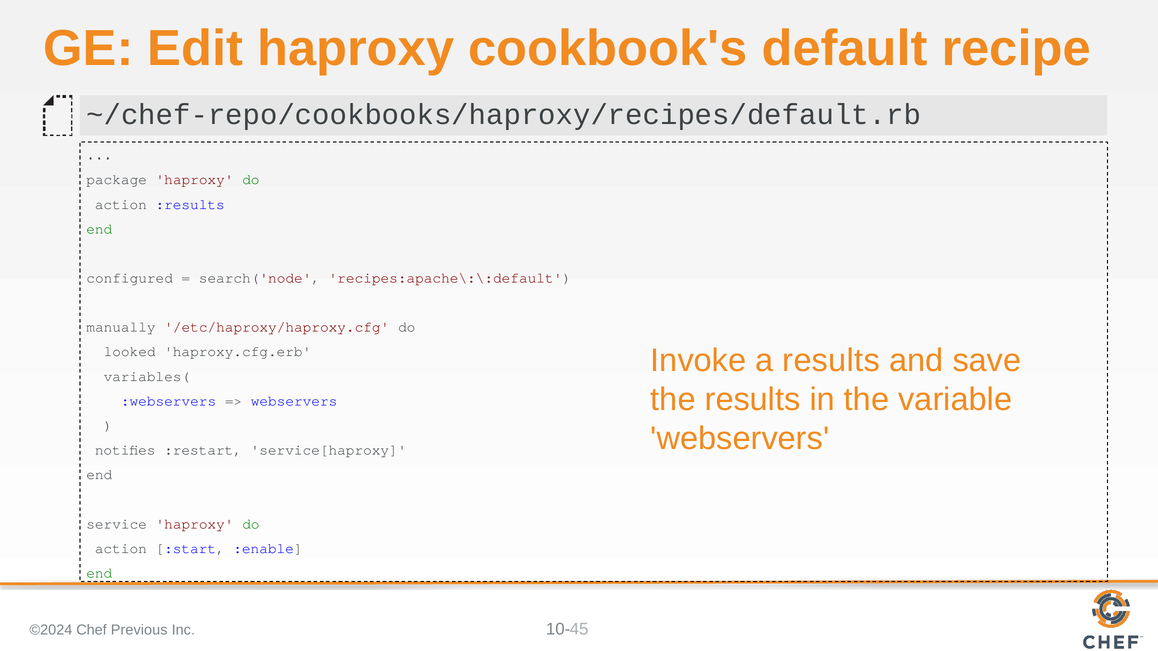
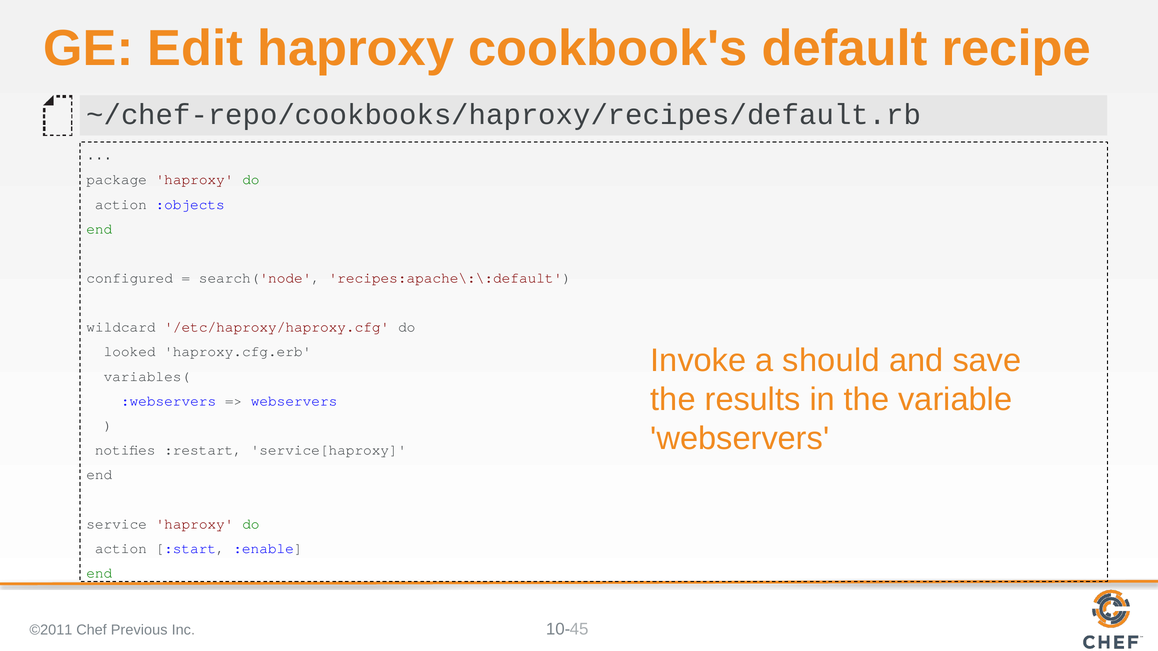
:results: :results -> :objects
manually: manually -> wildcard
a results: results -> should
©2024: ©2024 -> ©2011
